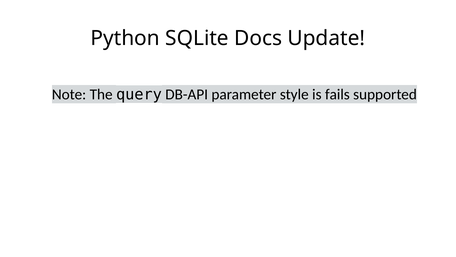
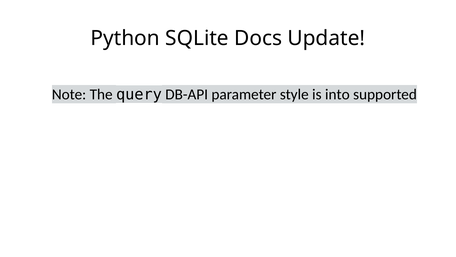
fails: fails -> into
